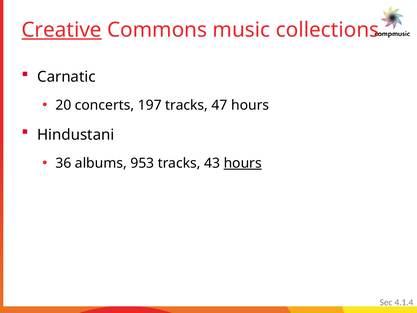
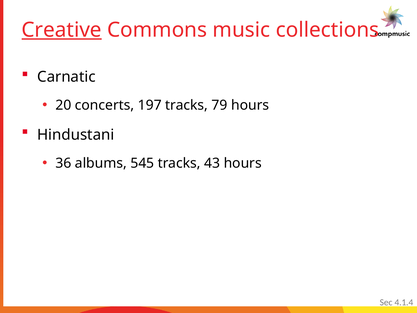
47: 47 -> 79
953: 953 -> 545
hours at (243, 163) underline: present -> none
